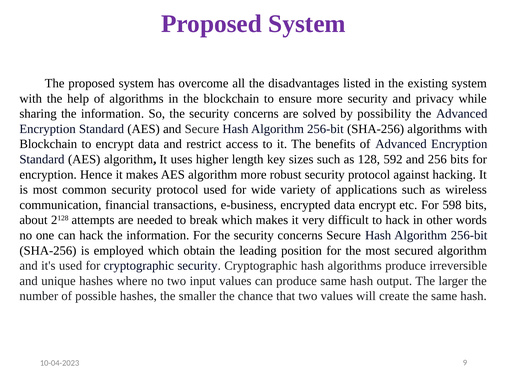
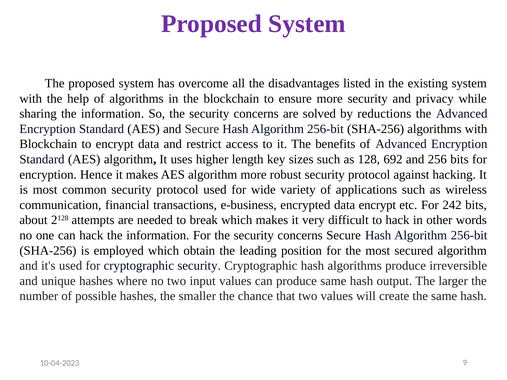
possibility: possibility -> reductions
592: 592 -> 692
598: 598 -> 242
